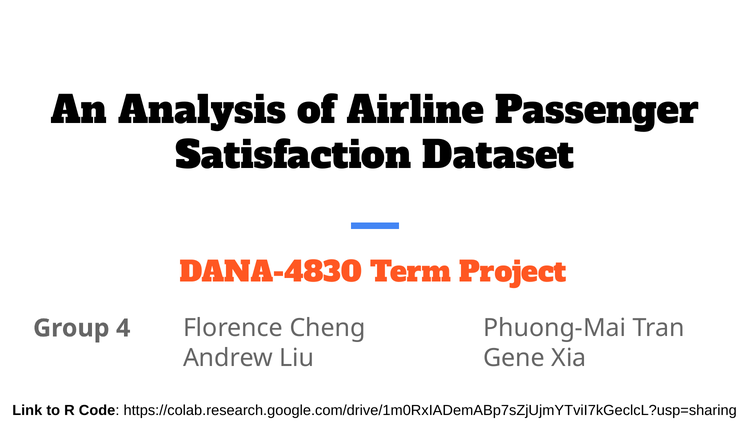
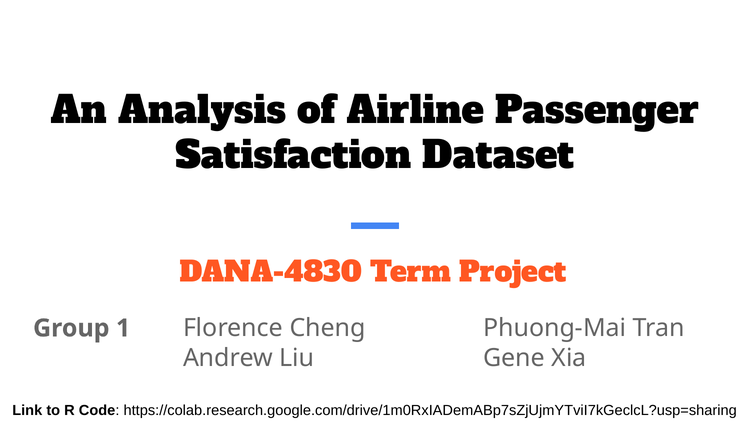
4: 4 -> 1
